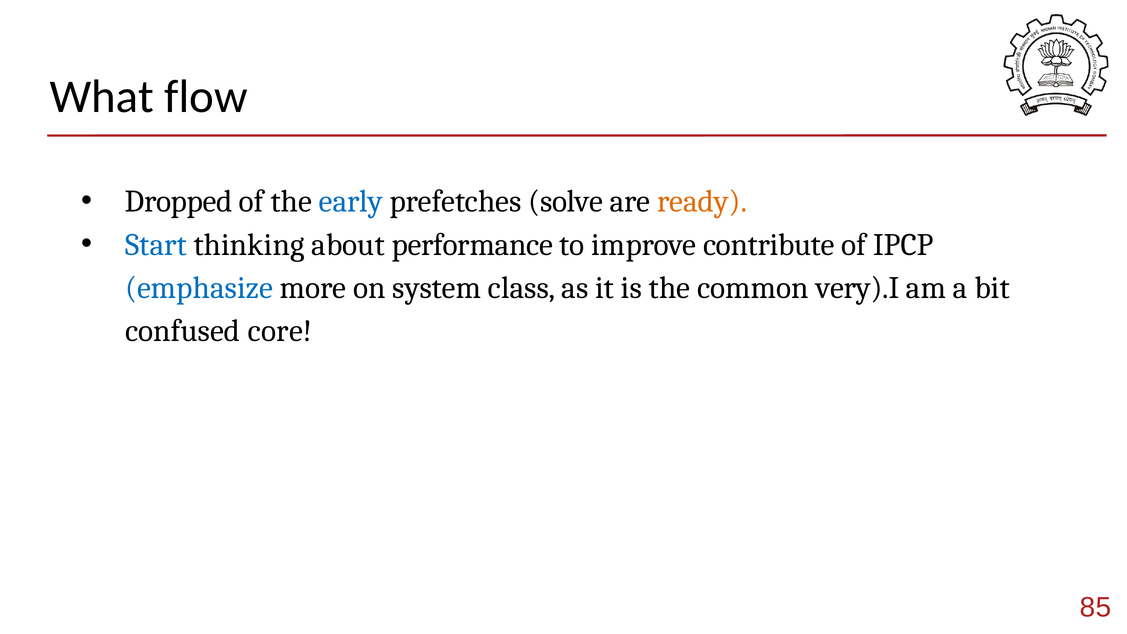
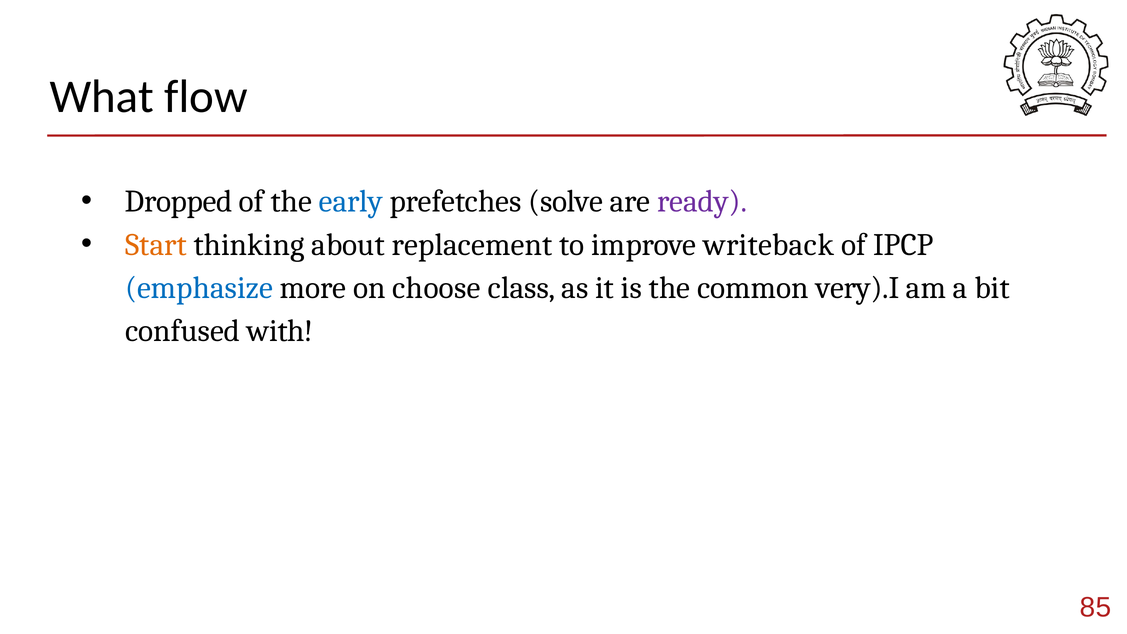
ready colour: orange -> purple
Start colour: blue -> orange
performance: performance -> replacement
contribute: contribute -> writeback
system: system -> choose
core: core -> with
